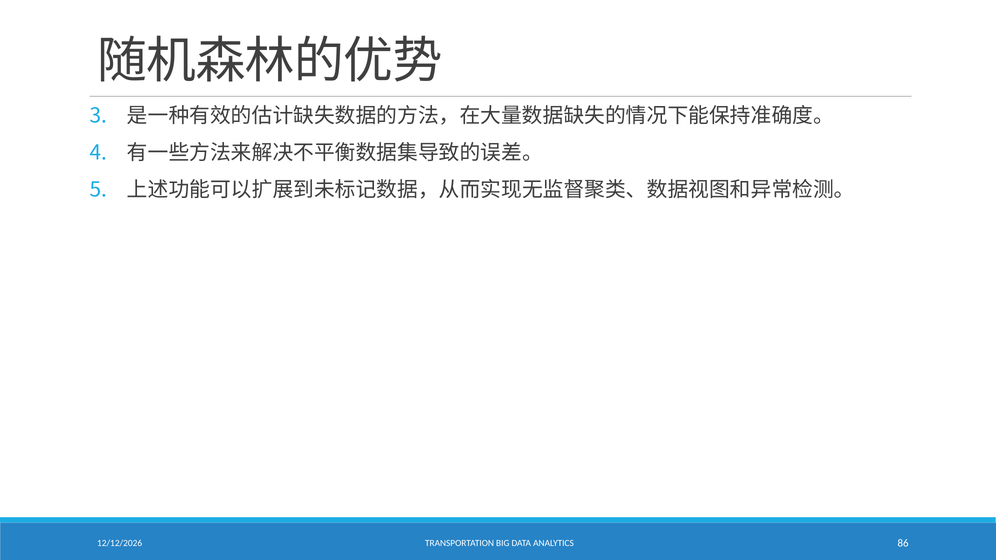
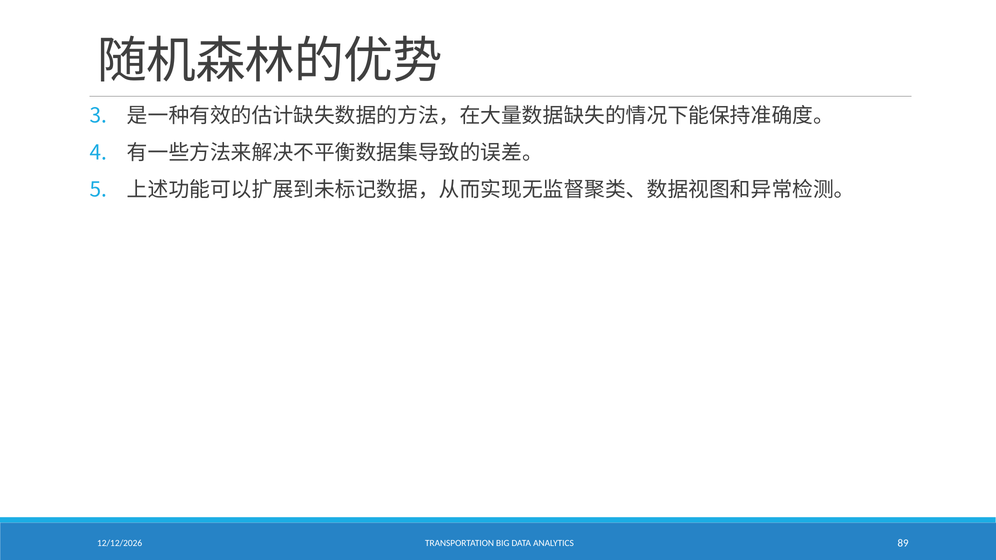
86: 86 -> 89
